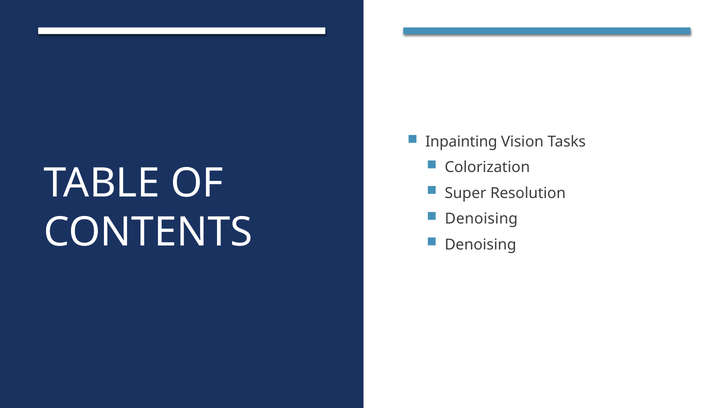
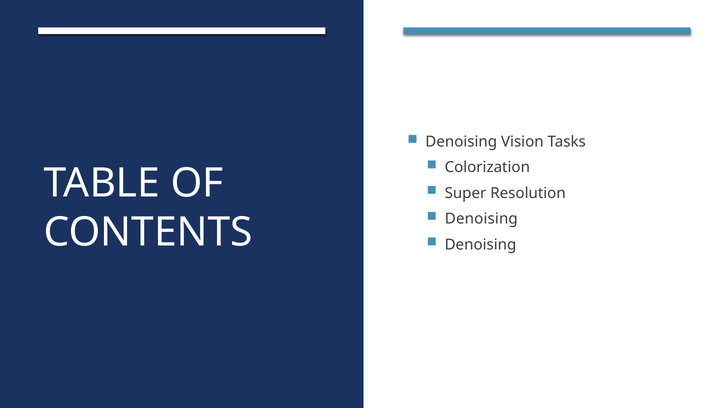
Inpainting at (461, 142): Inpainting -> Denoising
